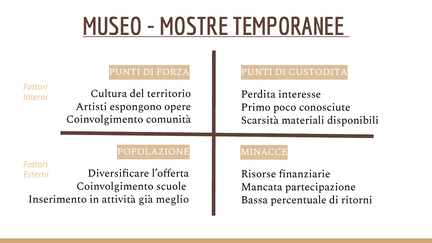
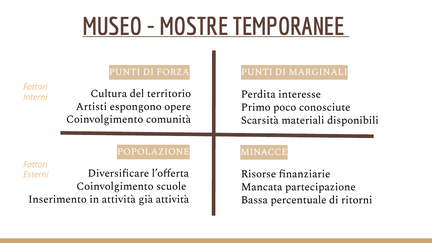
CUSTODITA: CUSTODITA -> MARGINALI
già meglio: meglio -> attività
